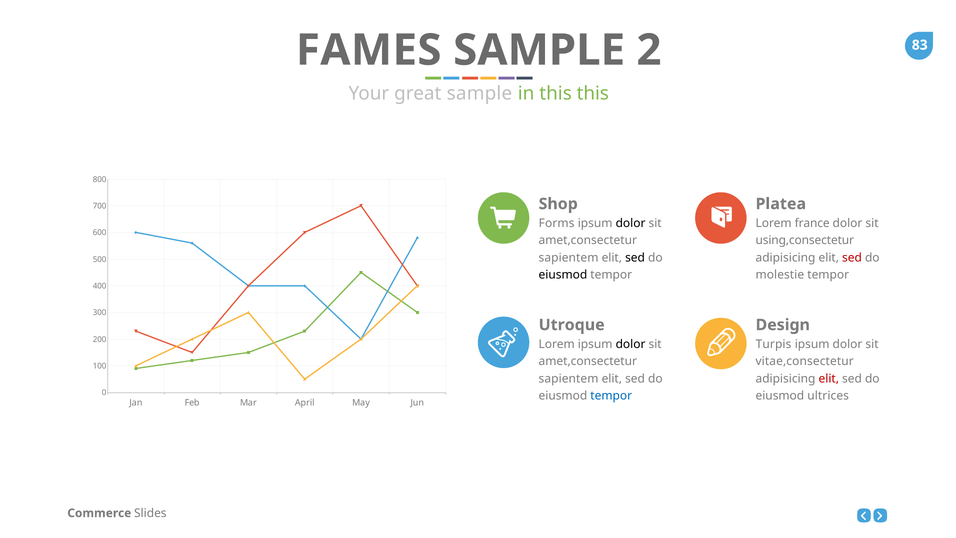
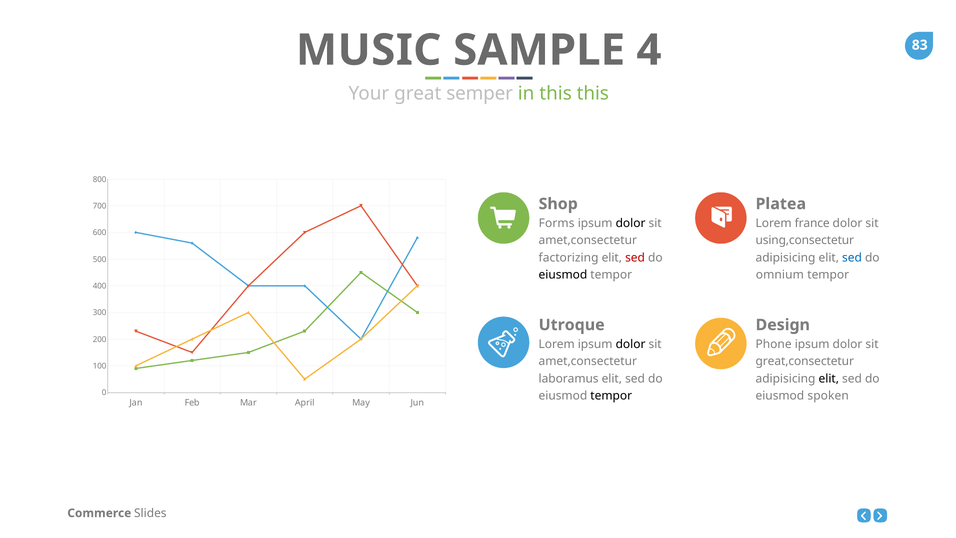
FAMES: FAMES -> MUSIC
2: 2 -> 4
great sample: sample -> semper
sapientem at (569, 258): sapientem -> factorizing
sed at (635, 258) colour: black -> red
sed at (852, 258) colour: red -> blue
molestie: molestie -> omnium
Turpis: Turpis -> Phone
vitae,consectetur: vitae,consectetur -> great,consectetur
sapientem at (569, 379): sapientem -> laboramus
elit at (829, 379) colour: red -> black
tempor at (611, 396) colour: blue -> black
ultrices: ultrices -> spoken
